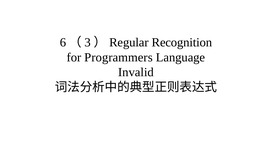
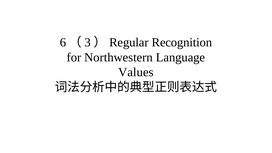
Programmers: Programmers -> Northwestern
Invalid: Invalid -> Values
